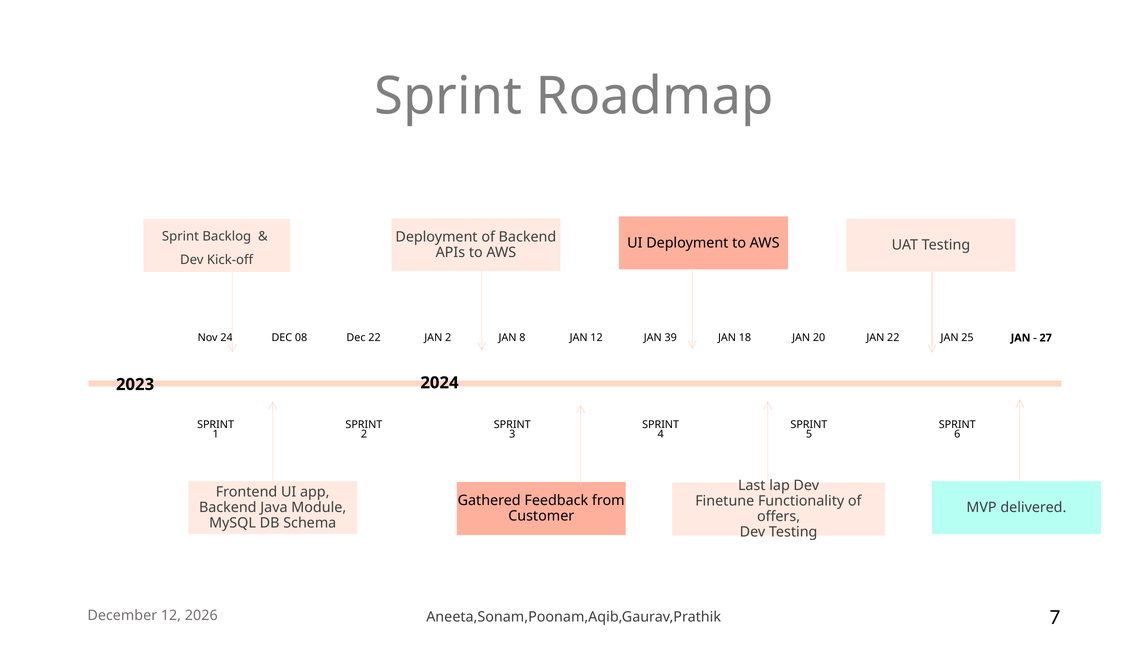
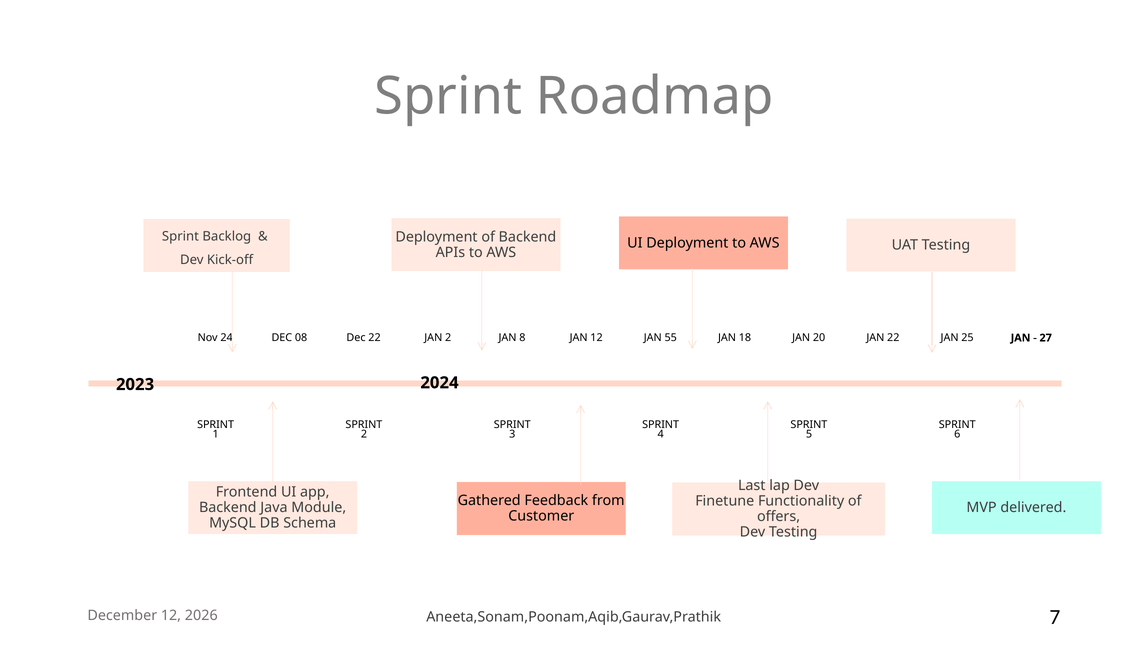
39: 39 -> 55
